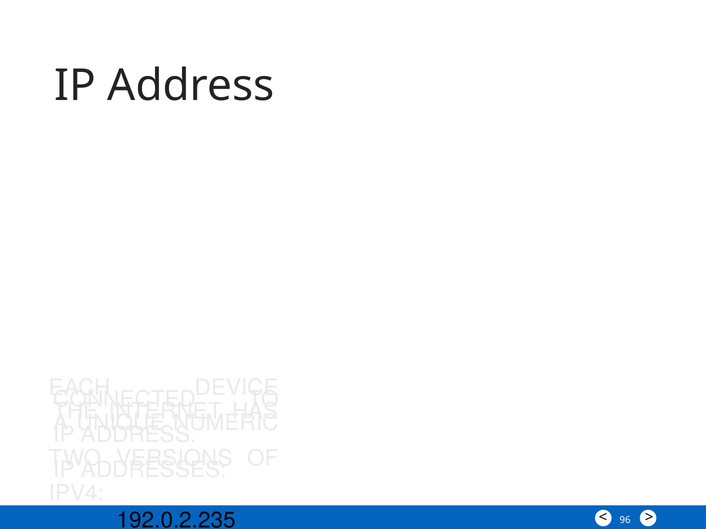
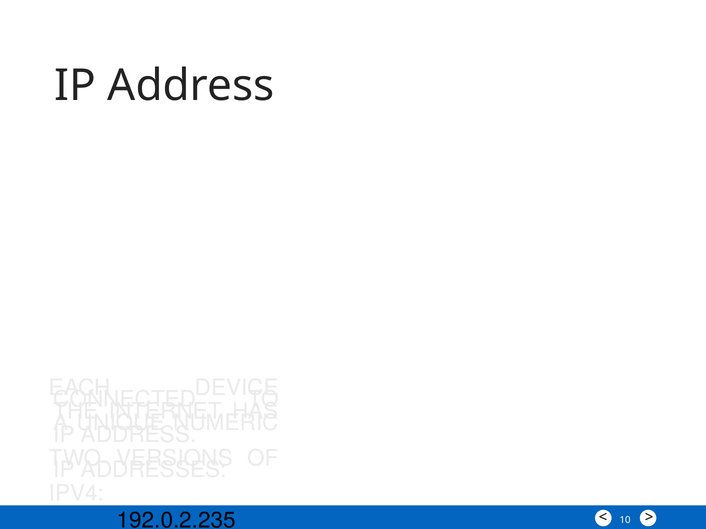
96: 96 -> 10
